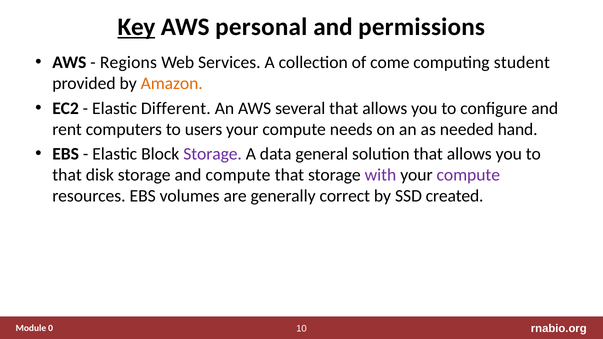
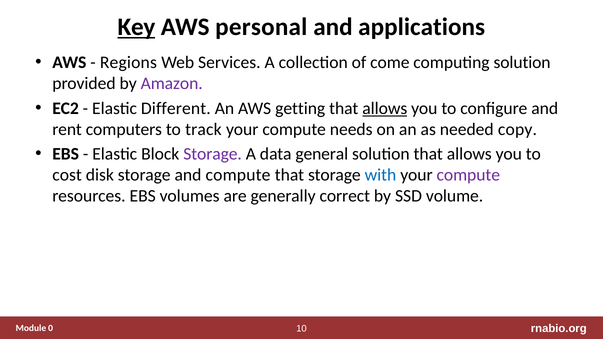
permissions: permissions -> applications
computing student: student -> solution
Amazon colour: orange -> purple
several: several -> getting
allows at (385, 108) underline: none -> present
users: users -> track
hand: hand -> copy
that at (67, 175): that -> cost
with colour: purple -> blue
created: created -> volume
